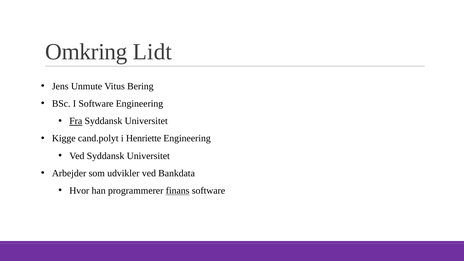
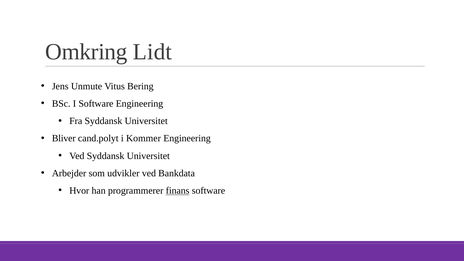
Fra underline: present -> none
Kigge: Kigge -> Bliver
Henriette: Henriette -> Kommer
